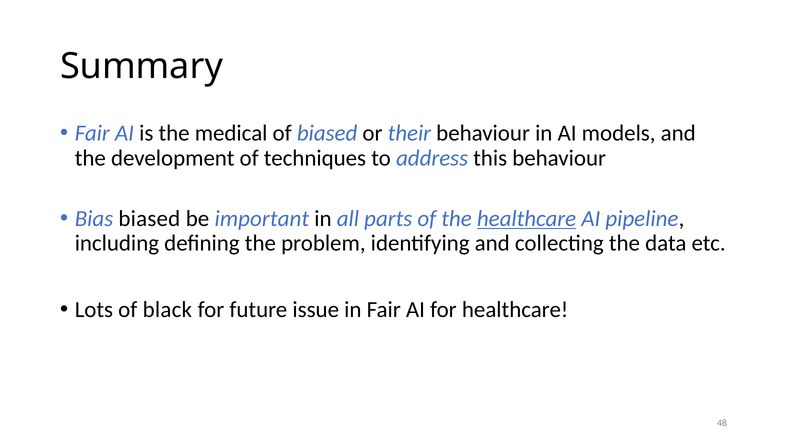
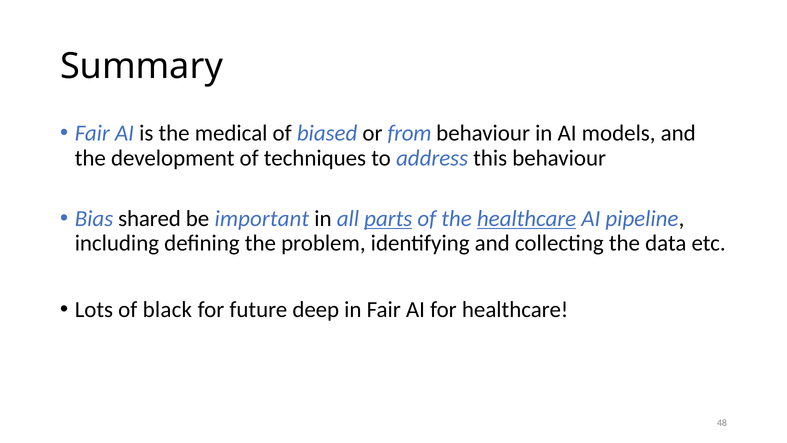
their: their -> from
Bias biased: biased -> shared
parts underline: none -> present
issue: issue -> deep
